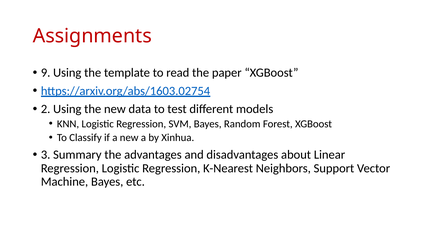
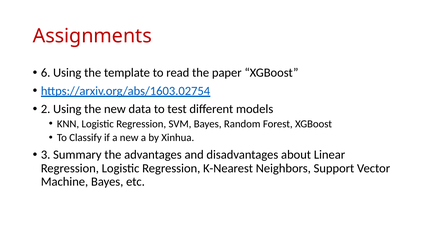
9: 9 -> 6
